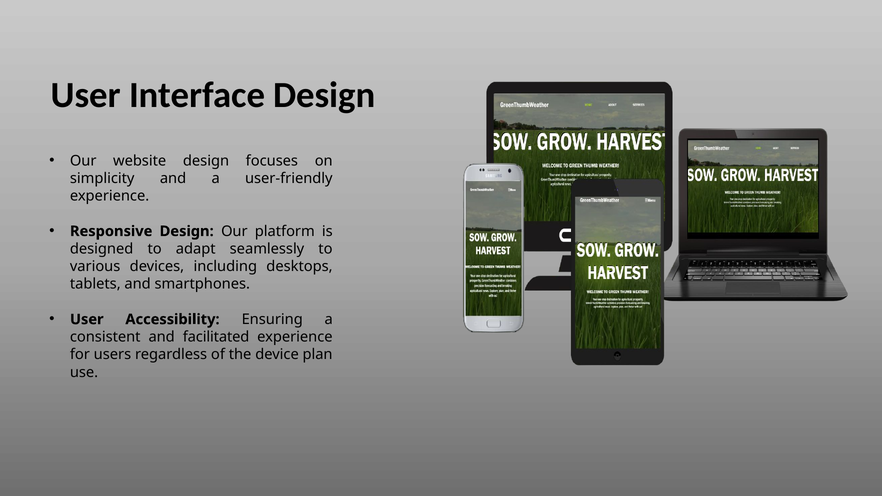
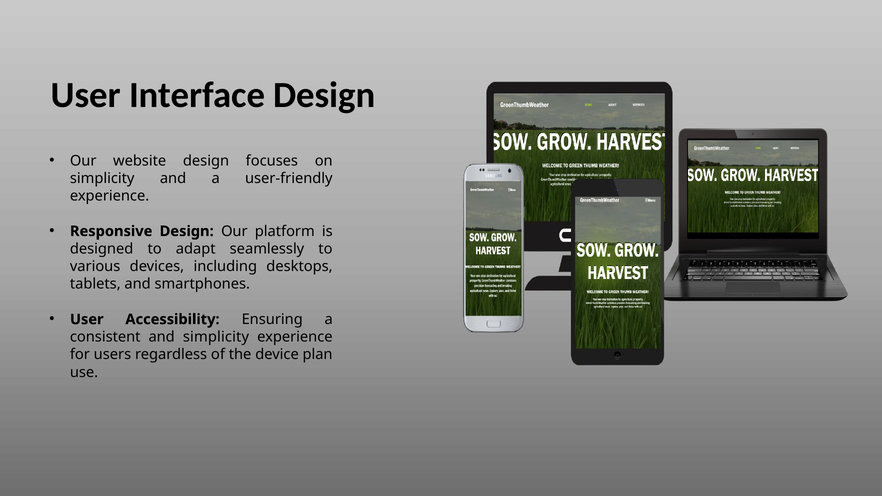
and facilitated: facilitated -> simplicity
